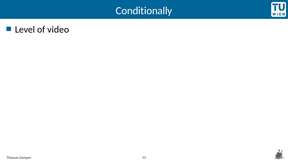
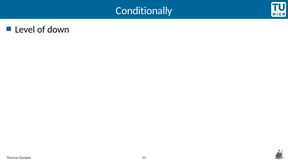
video: video -> down
